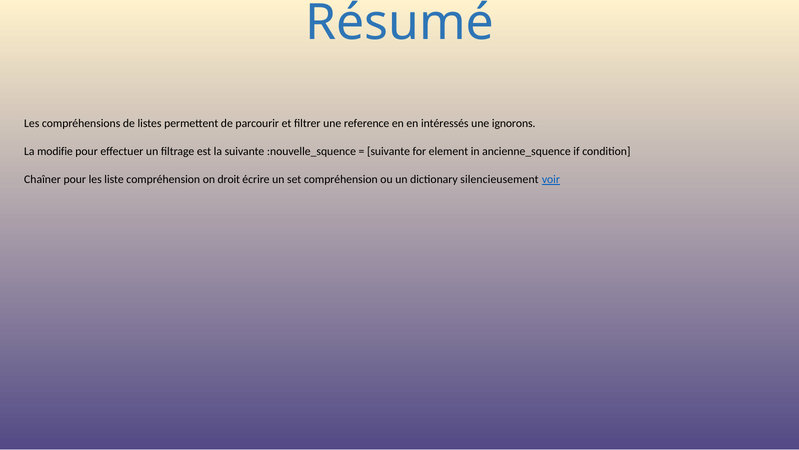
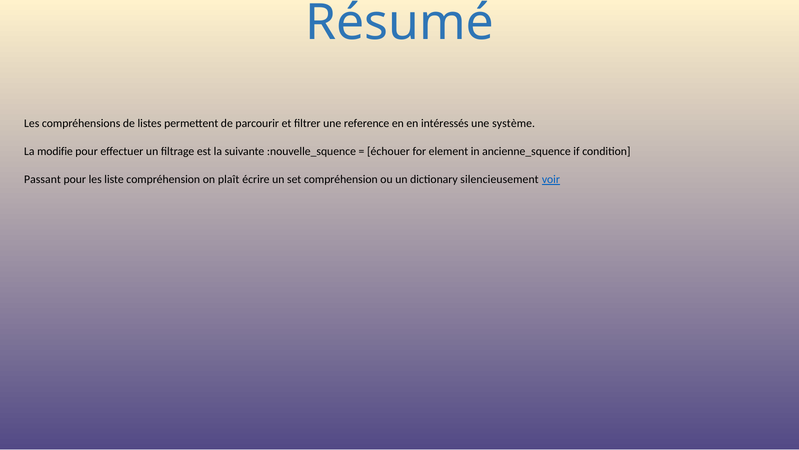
ignorons: ignorons -> système
suivante at (388, 151): suivante -> échouer
Chaîner: Chaîner -> Passant
droit: droit -> plaît
